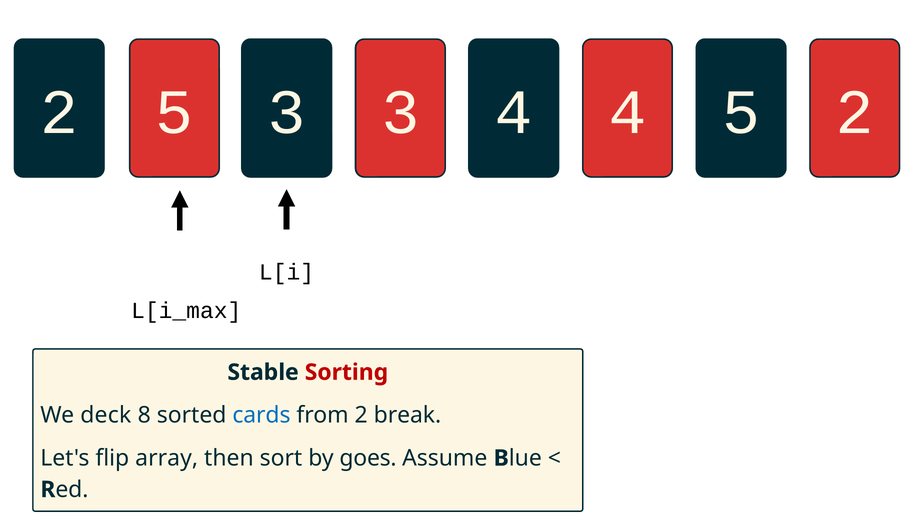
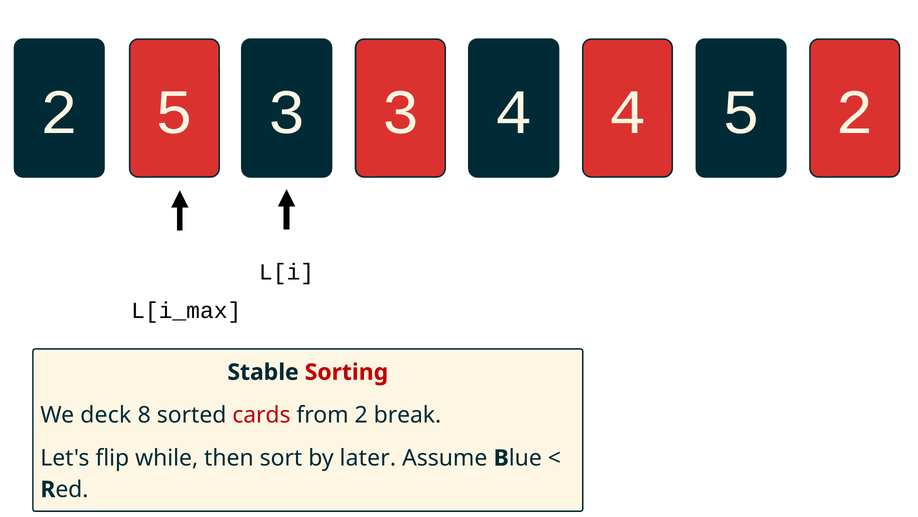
cards colour: blue -> red
array: array -> while
goes: goes -> later
